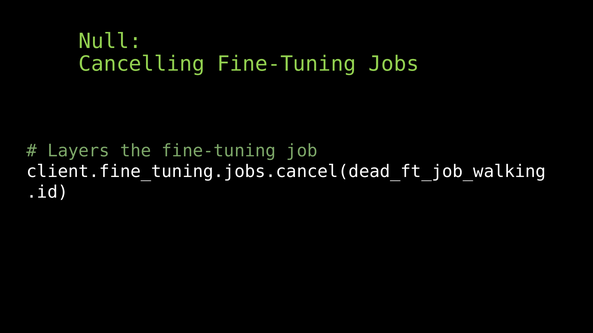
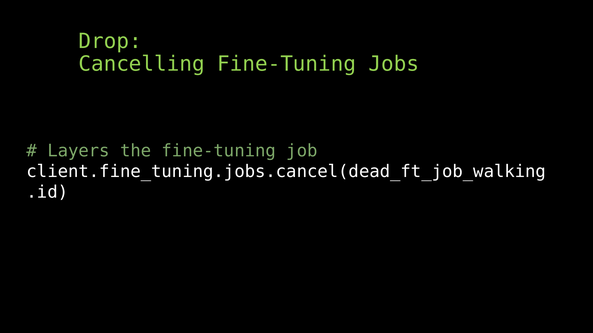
Null: Null -> Drop
